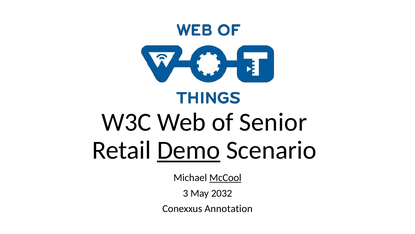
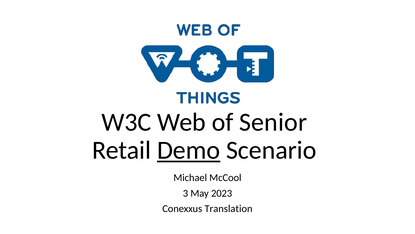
McCool underline: present -> none
2032: 2032 -> 2023
Annotation: Annotation -> Translation
